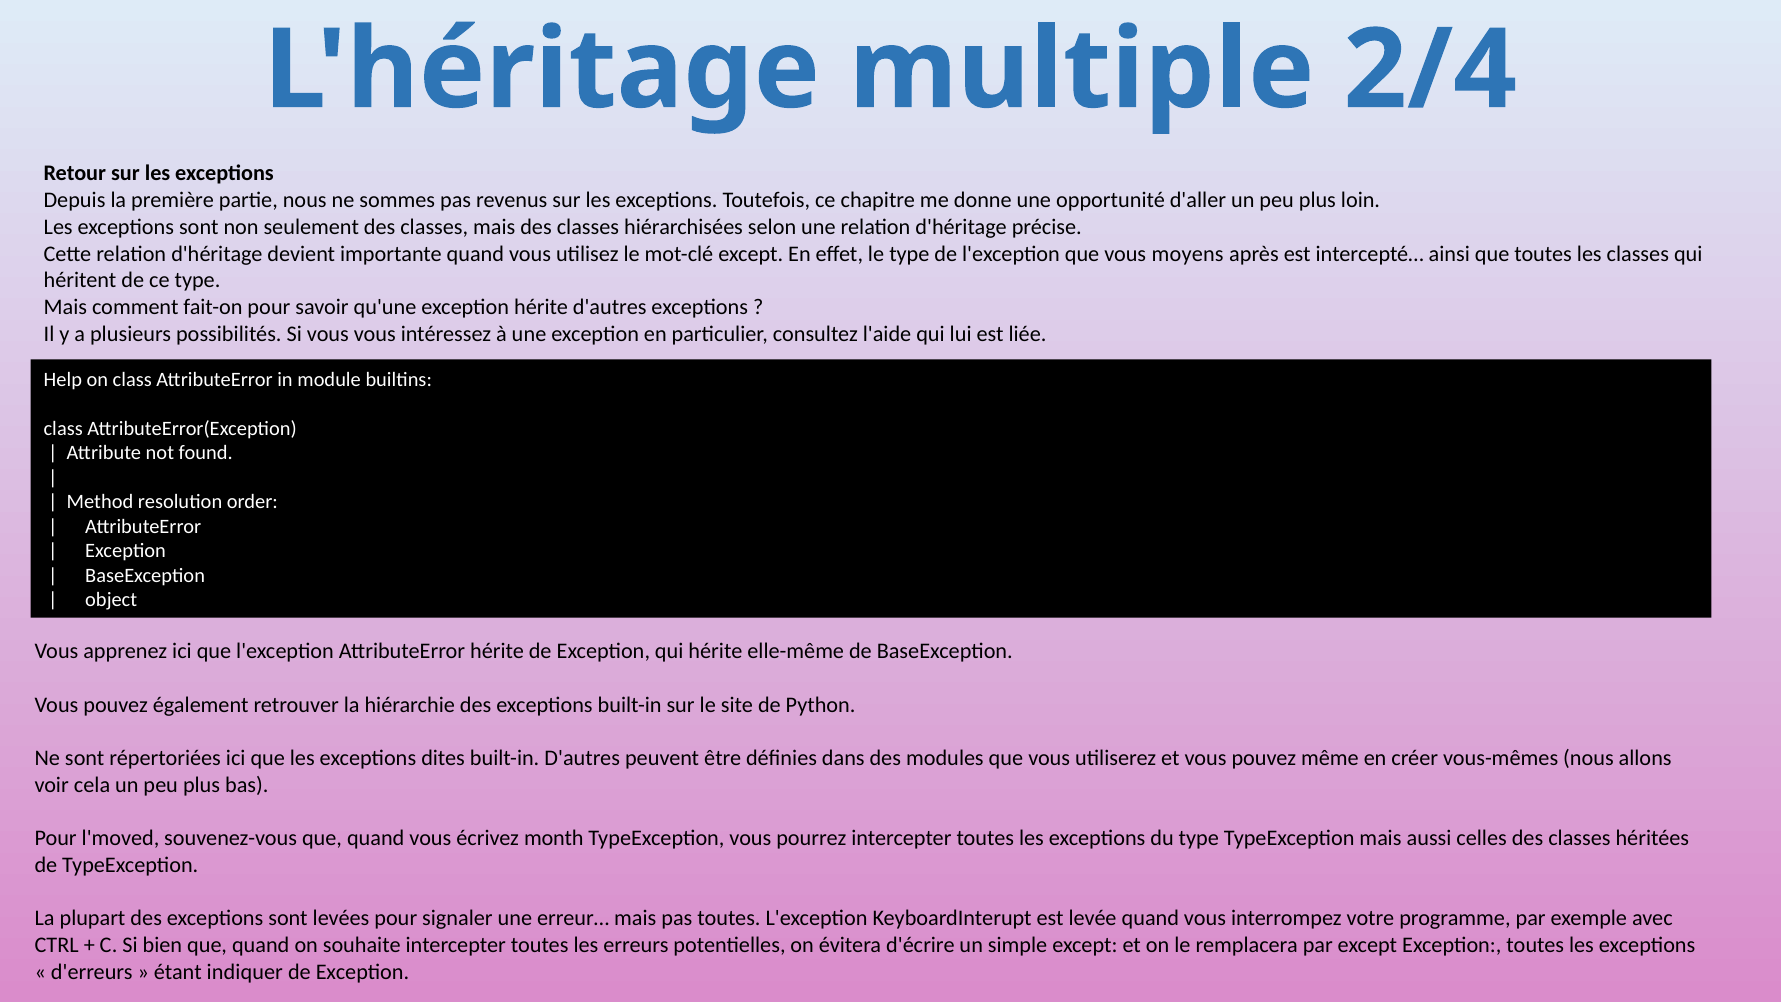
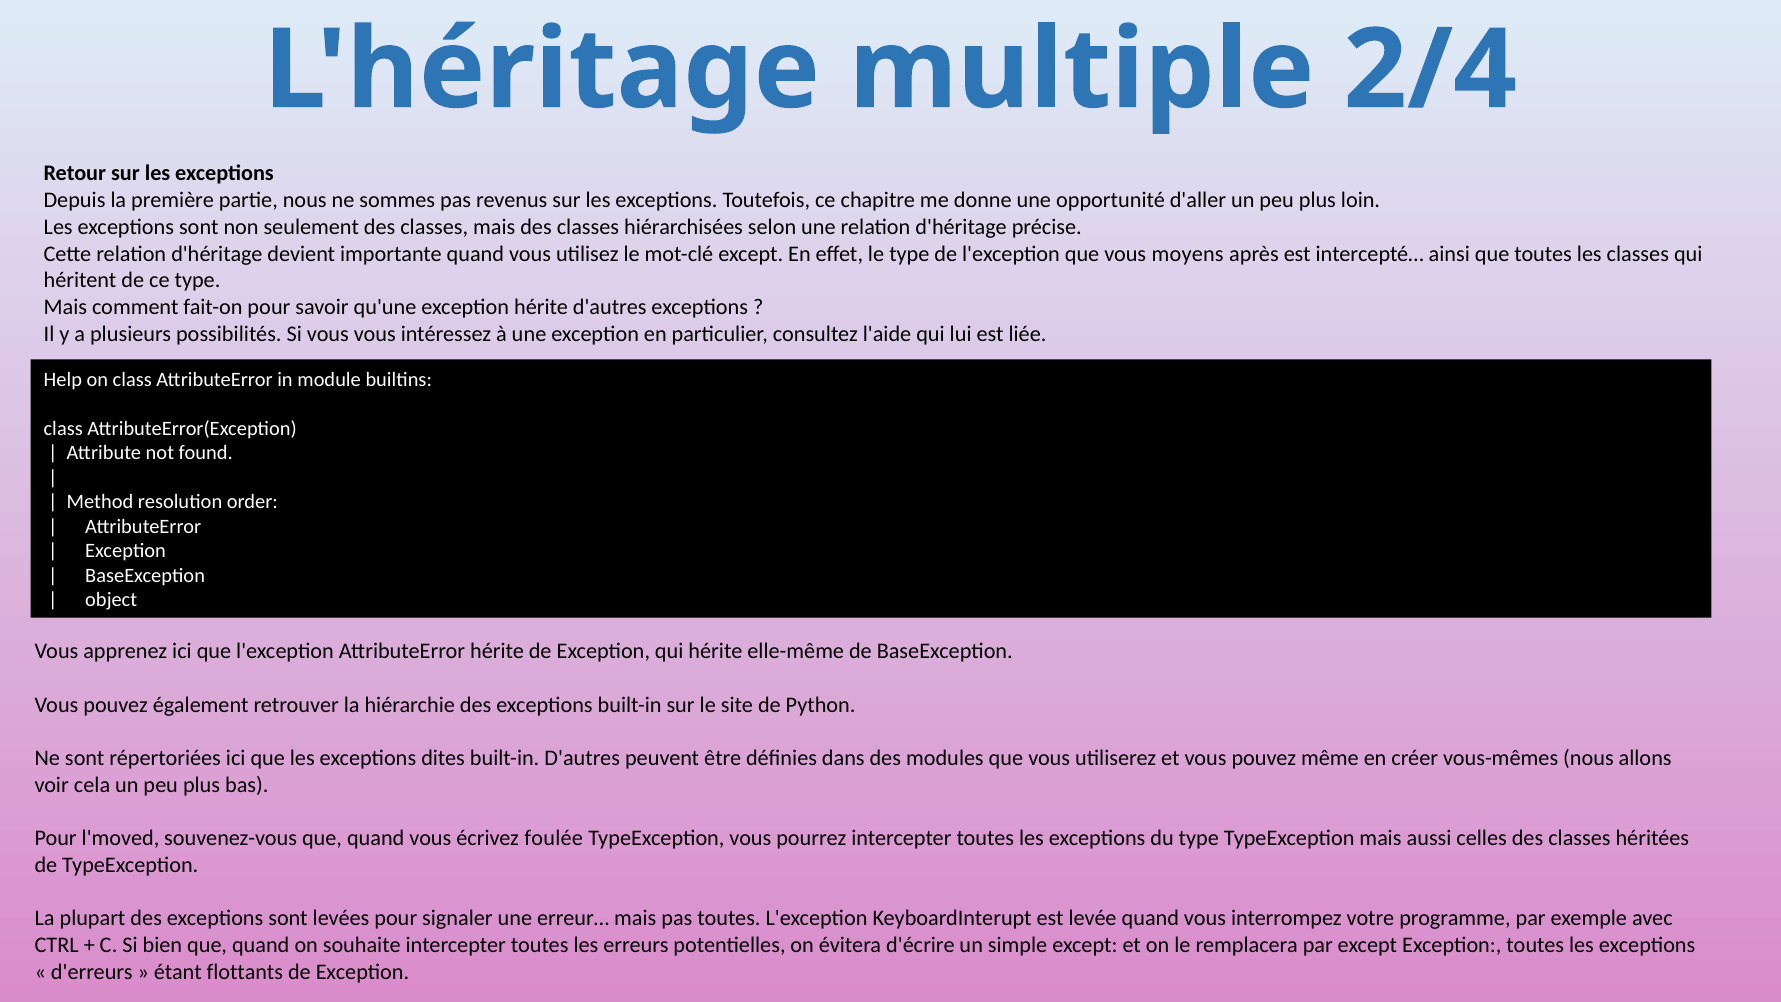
month: month -> foulée
indiquer: indiquer -> flottants
